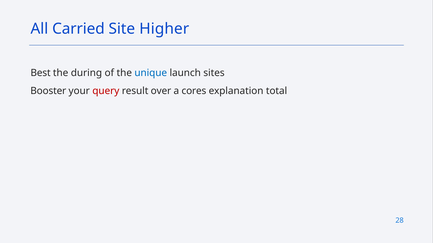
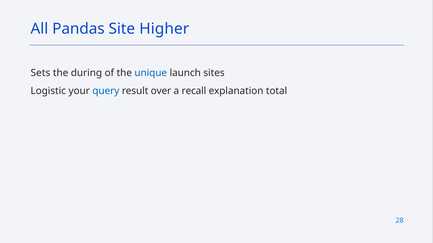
Carried: Carried -> Pandas
Best: Best -> Sets
Booster: Booster -> Logistic
query colour: red -> blue
cores: cores -> recall
